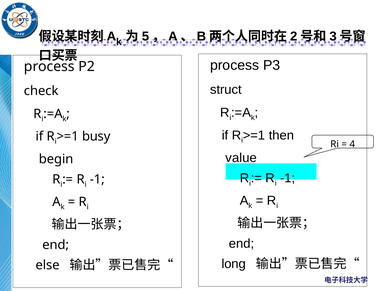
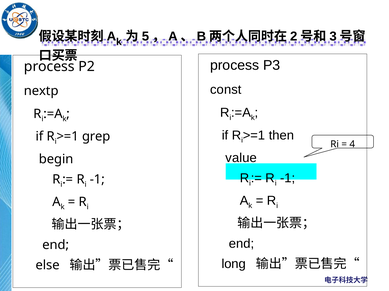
struct: struct -> const
check: check -> nextp
busy: busy -> grep
